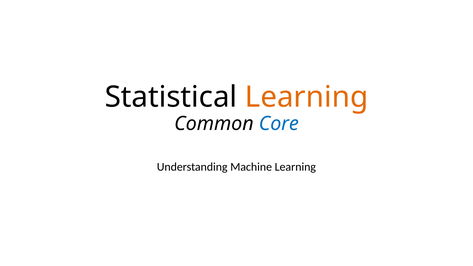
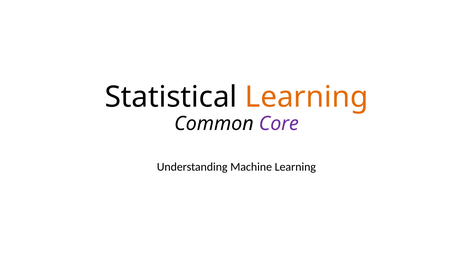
Core colour: blue -> purple
